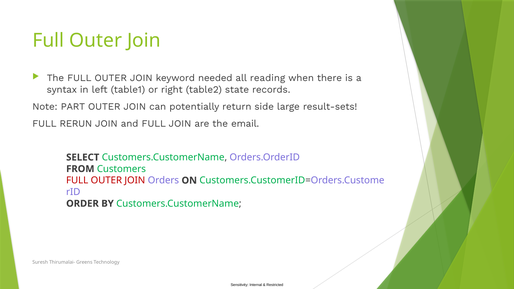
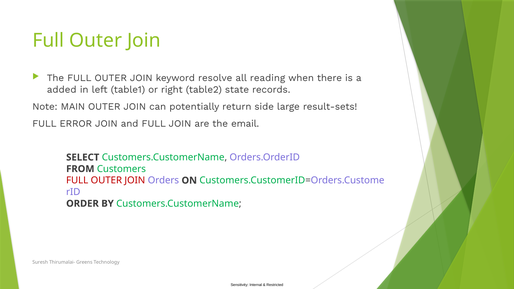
needed: needed -> resolve
syntax: syntax -> added
PART: PART -> MAIN
RERUN: RERUN -> ERROR
